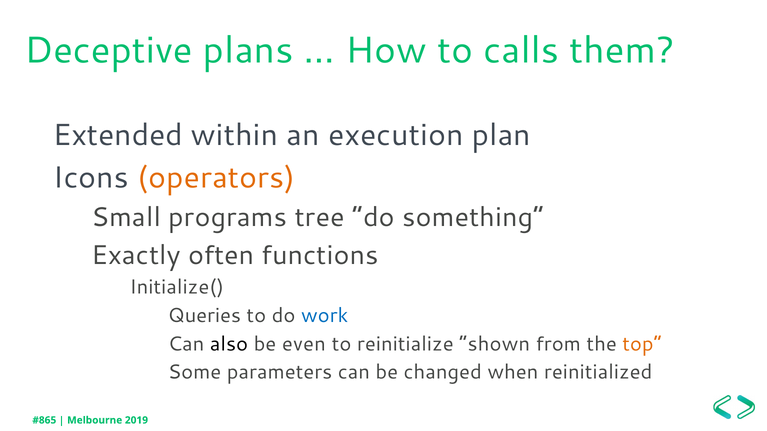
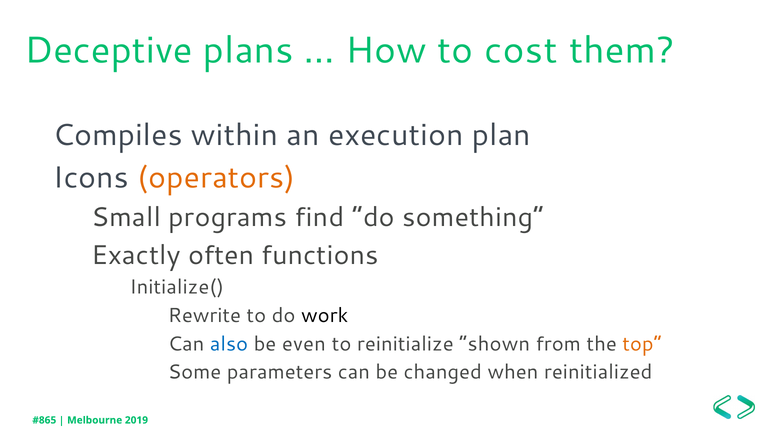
calls: calls -> cost
Extended: Extended -> Compiles
tree: tree -> find
Queries: Queries -> Rewrite
work colour: blue -> black
also colour: black -> blue
